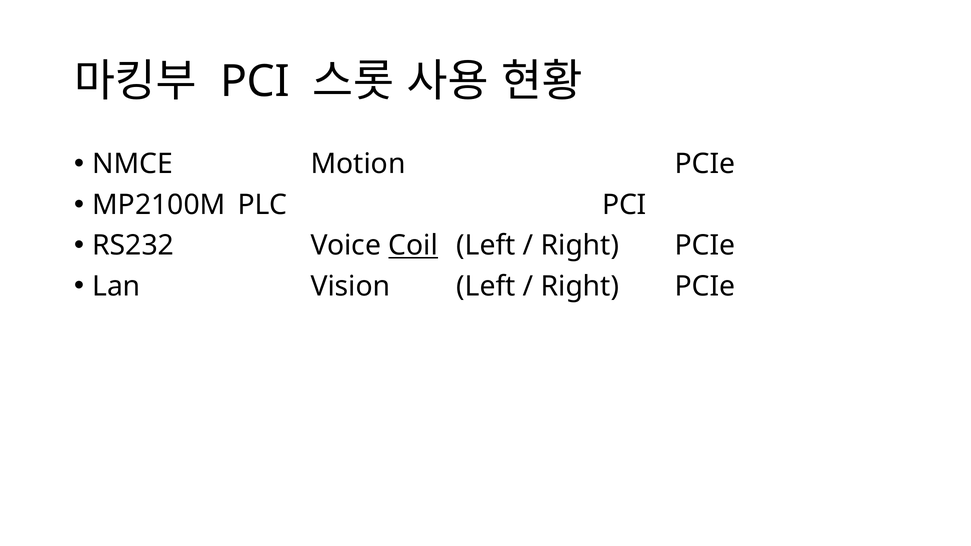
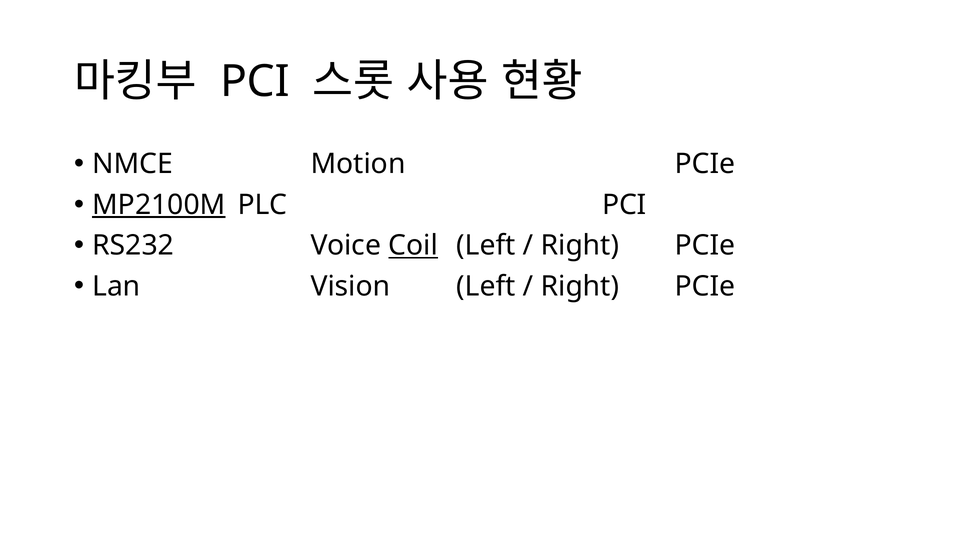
MP2100M underline: none -> present
